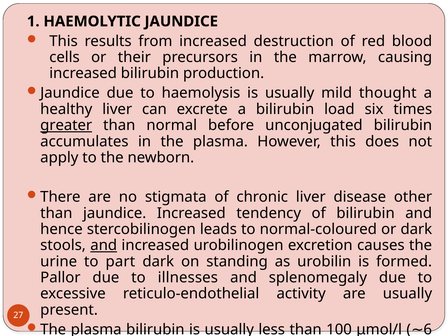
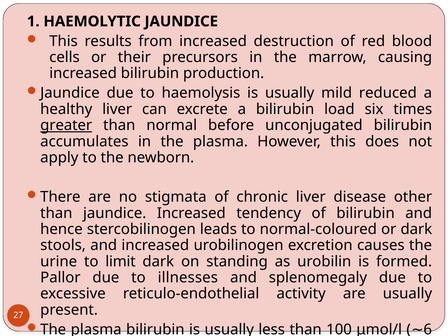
thought: thought -> reduced
and at (104, 245) underline: present -> none
part: part -> limit
